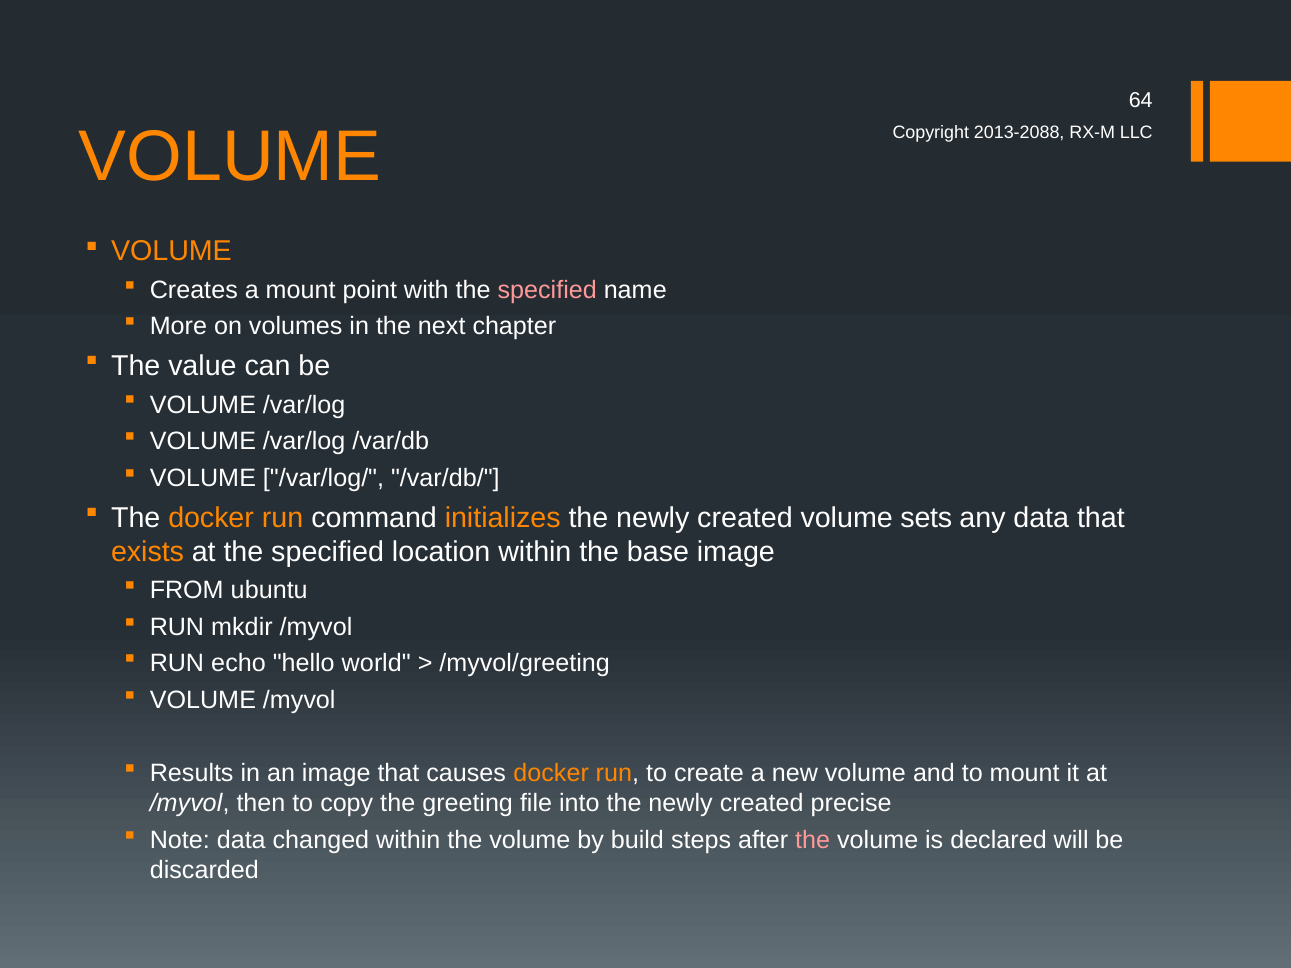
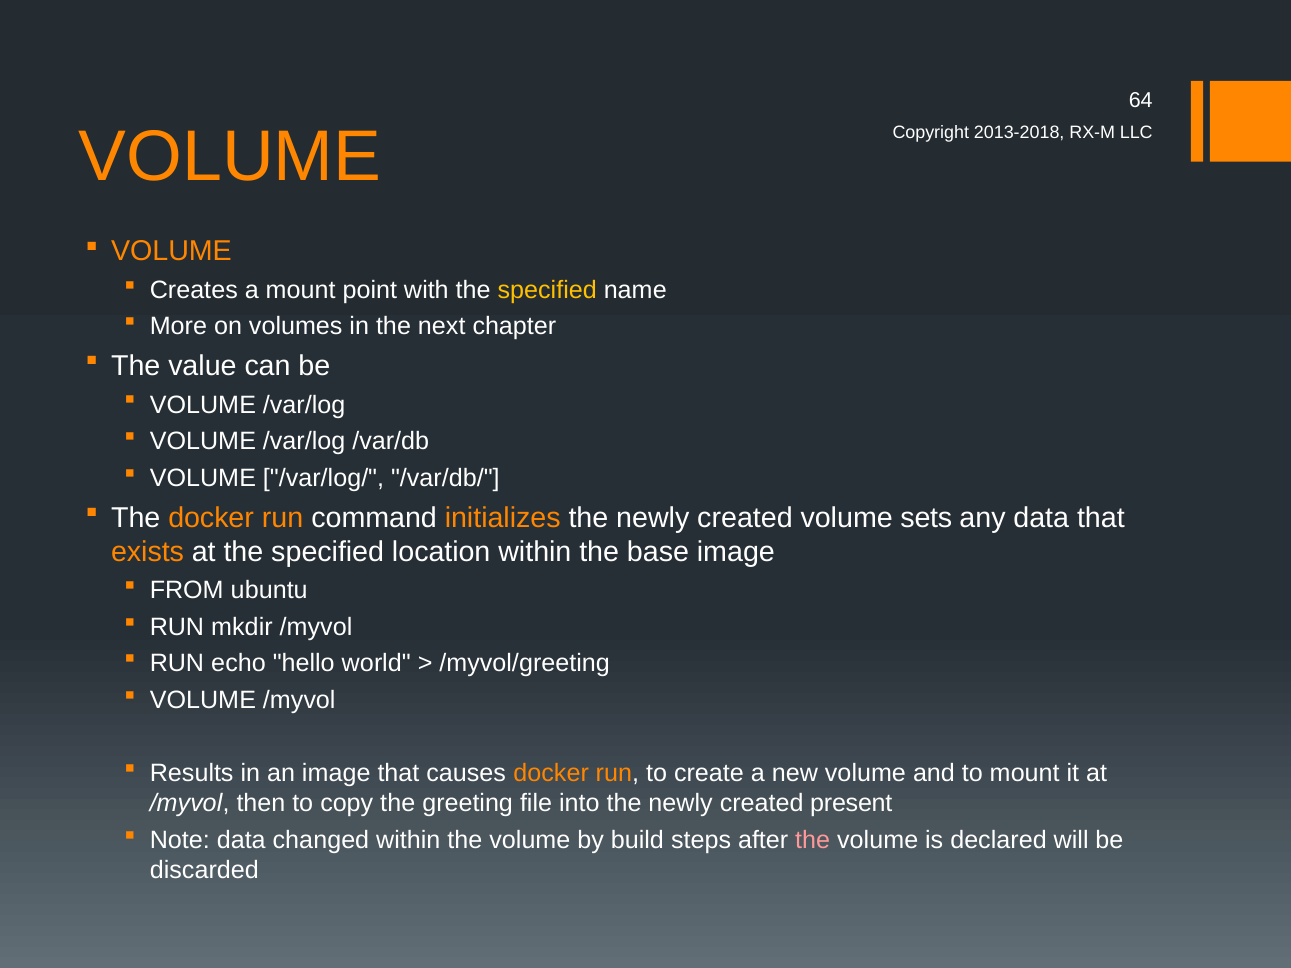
2013-2088: 2013-2088 -> 2013-2018
specified at (547, 290) colour: pink -> yellow
precise: precise -> present
